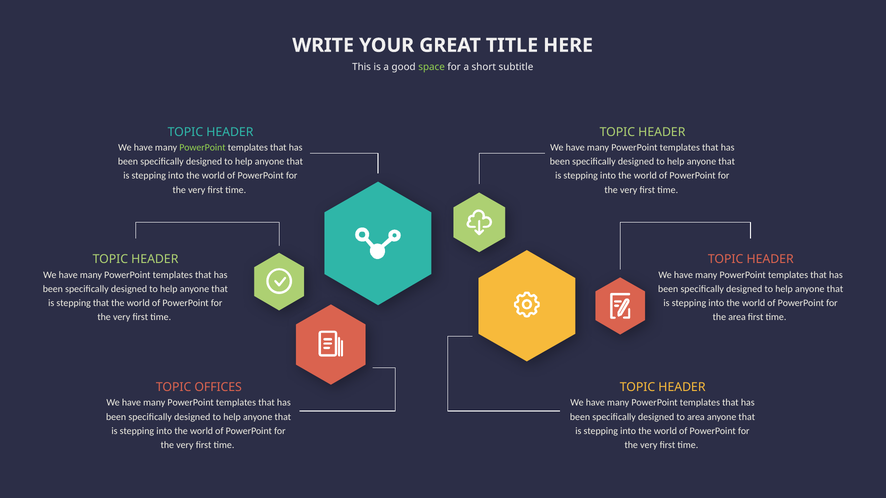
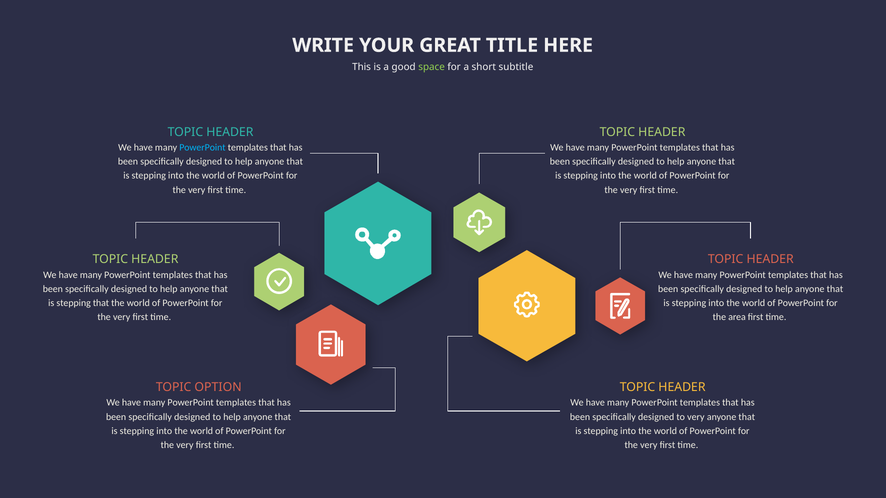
PowerPoint at (202, 148) colour: light green -> light blue
OFFICES: OFFICES -> OPTION
to area: area -> very
